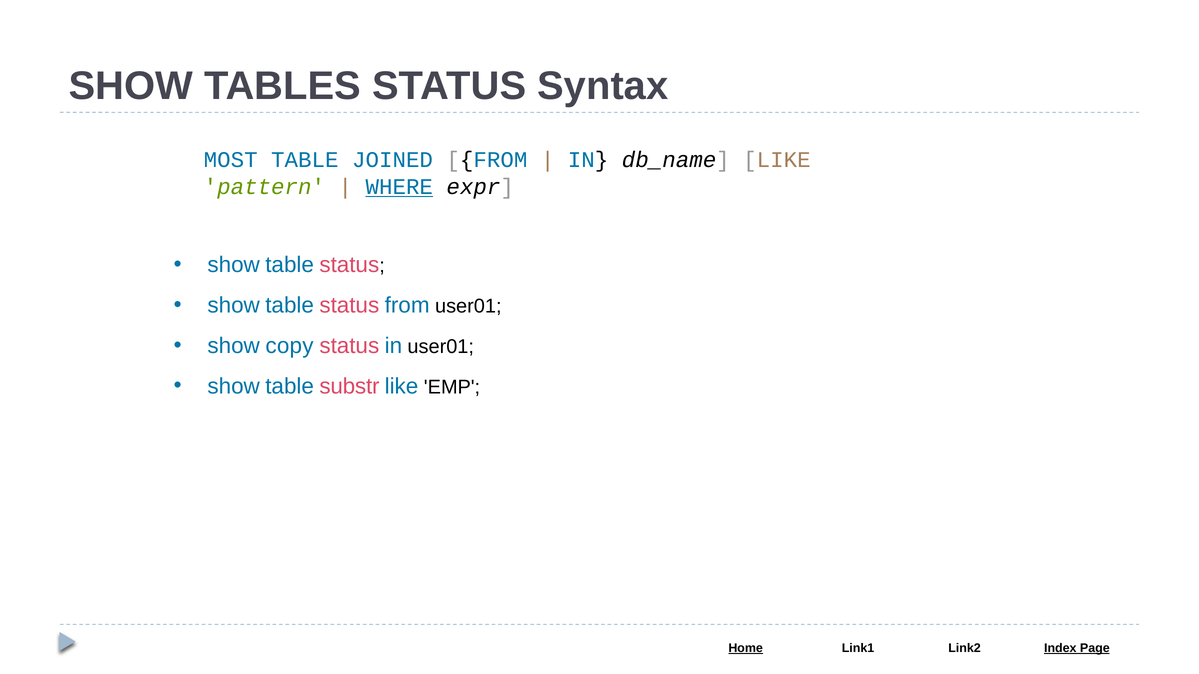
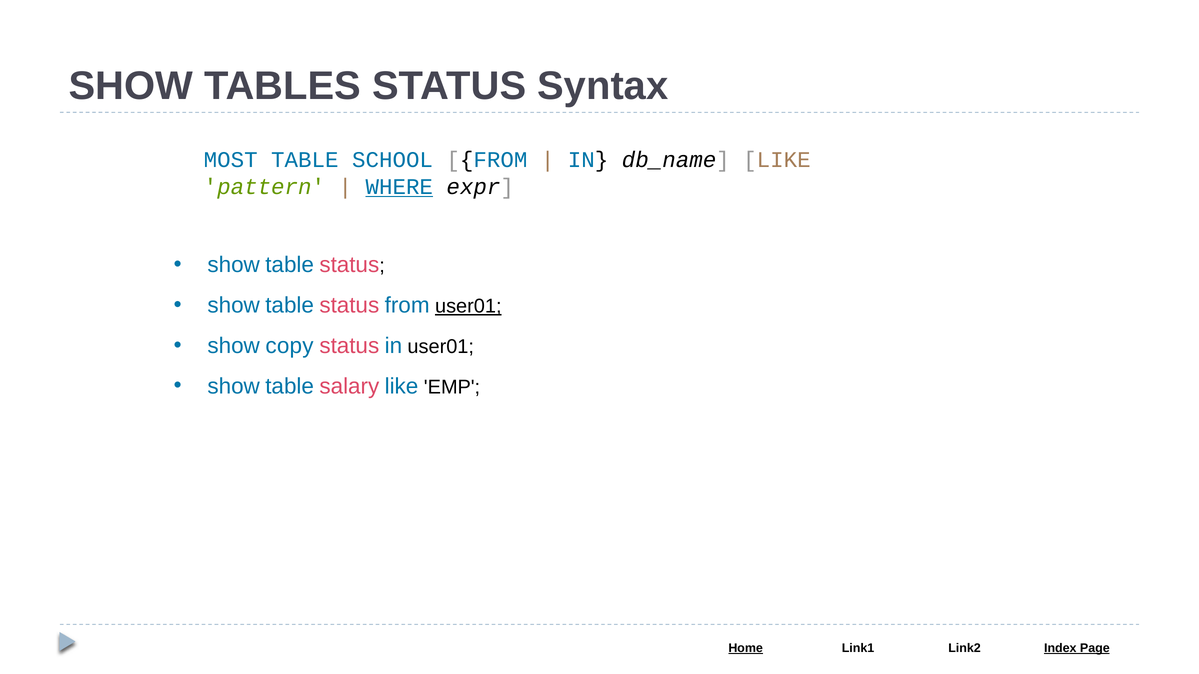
JOINED: JOINED -> SCHOOL
user01 at (468, 306) underline: none -> present
substr: substr -> salary
